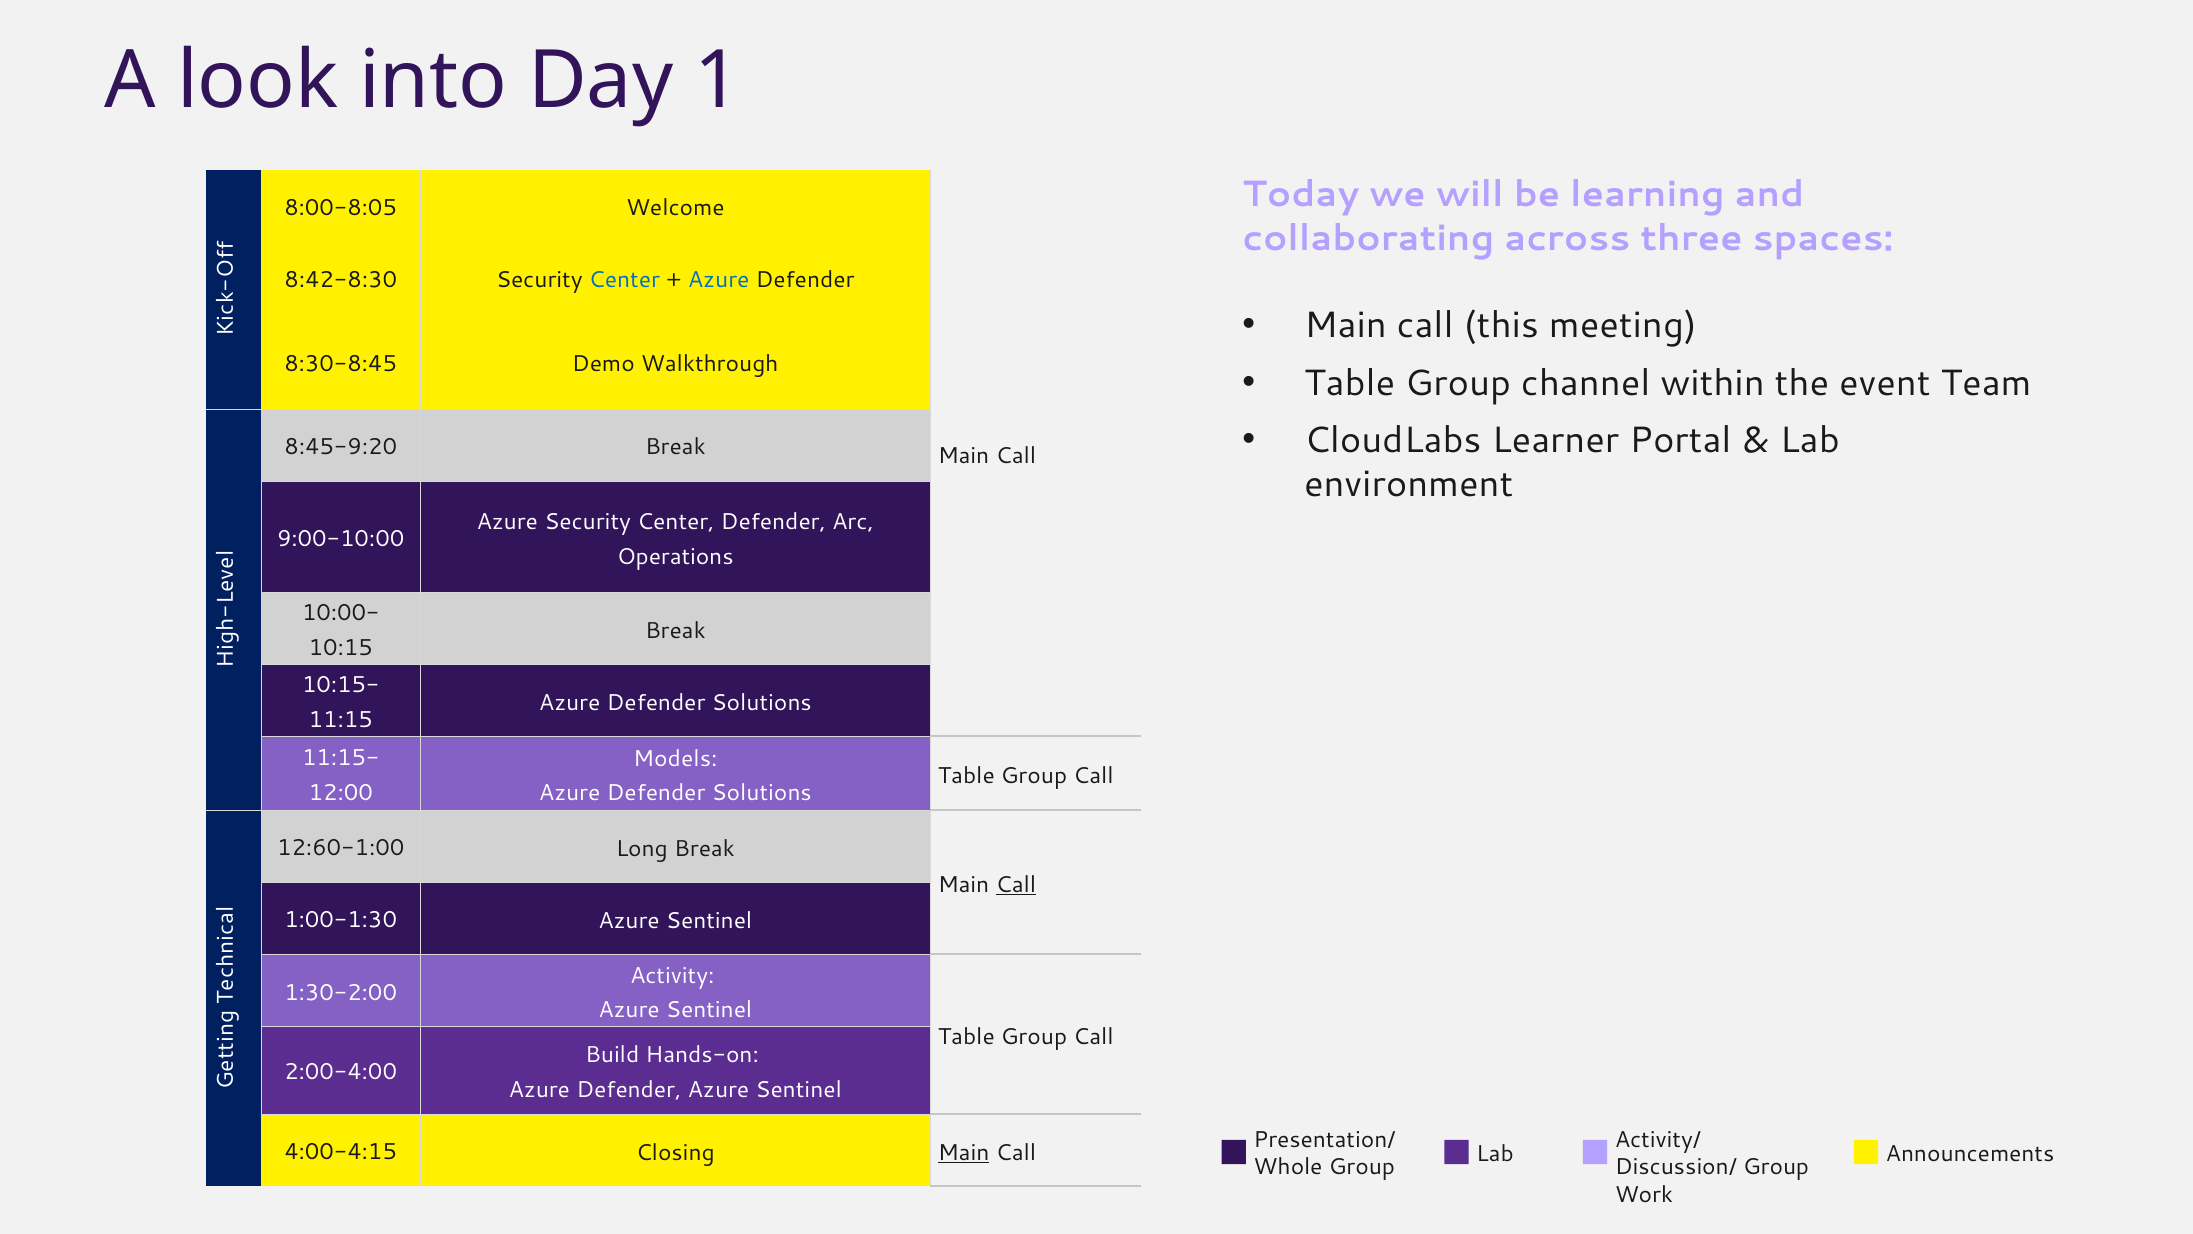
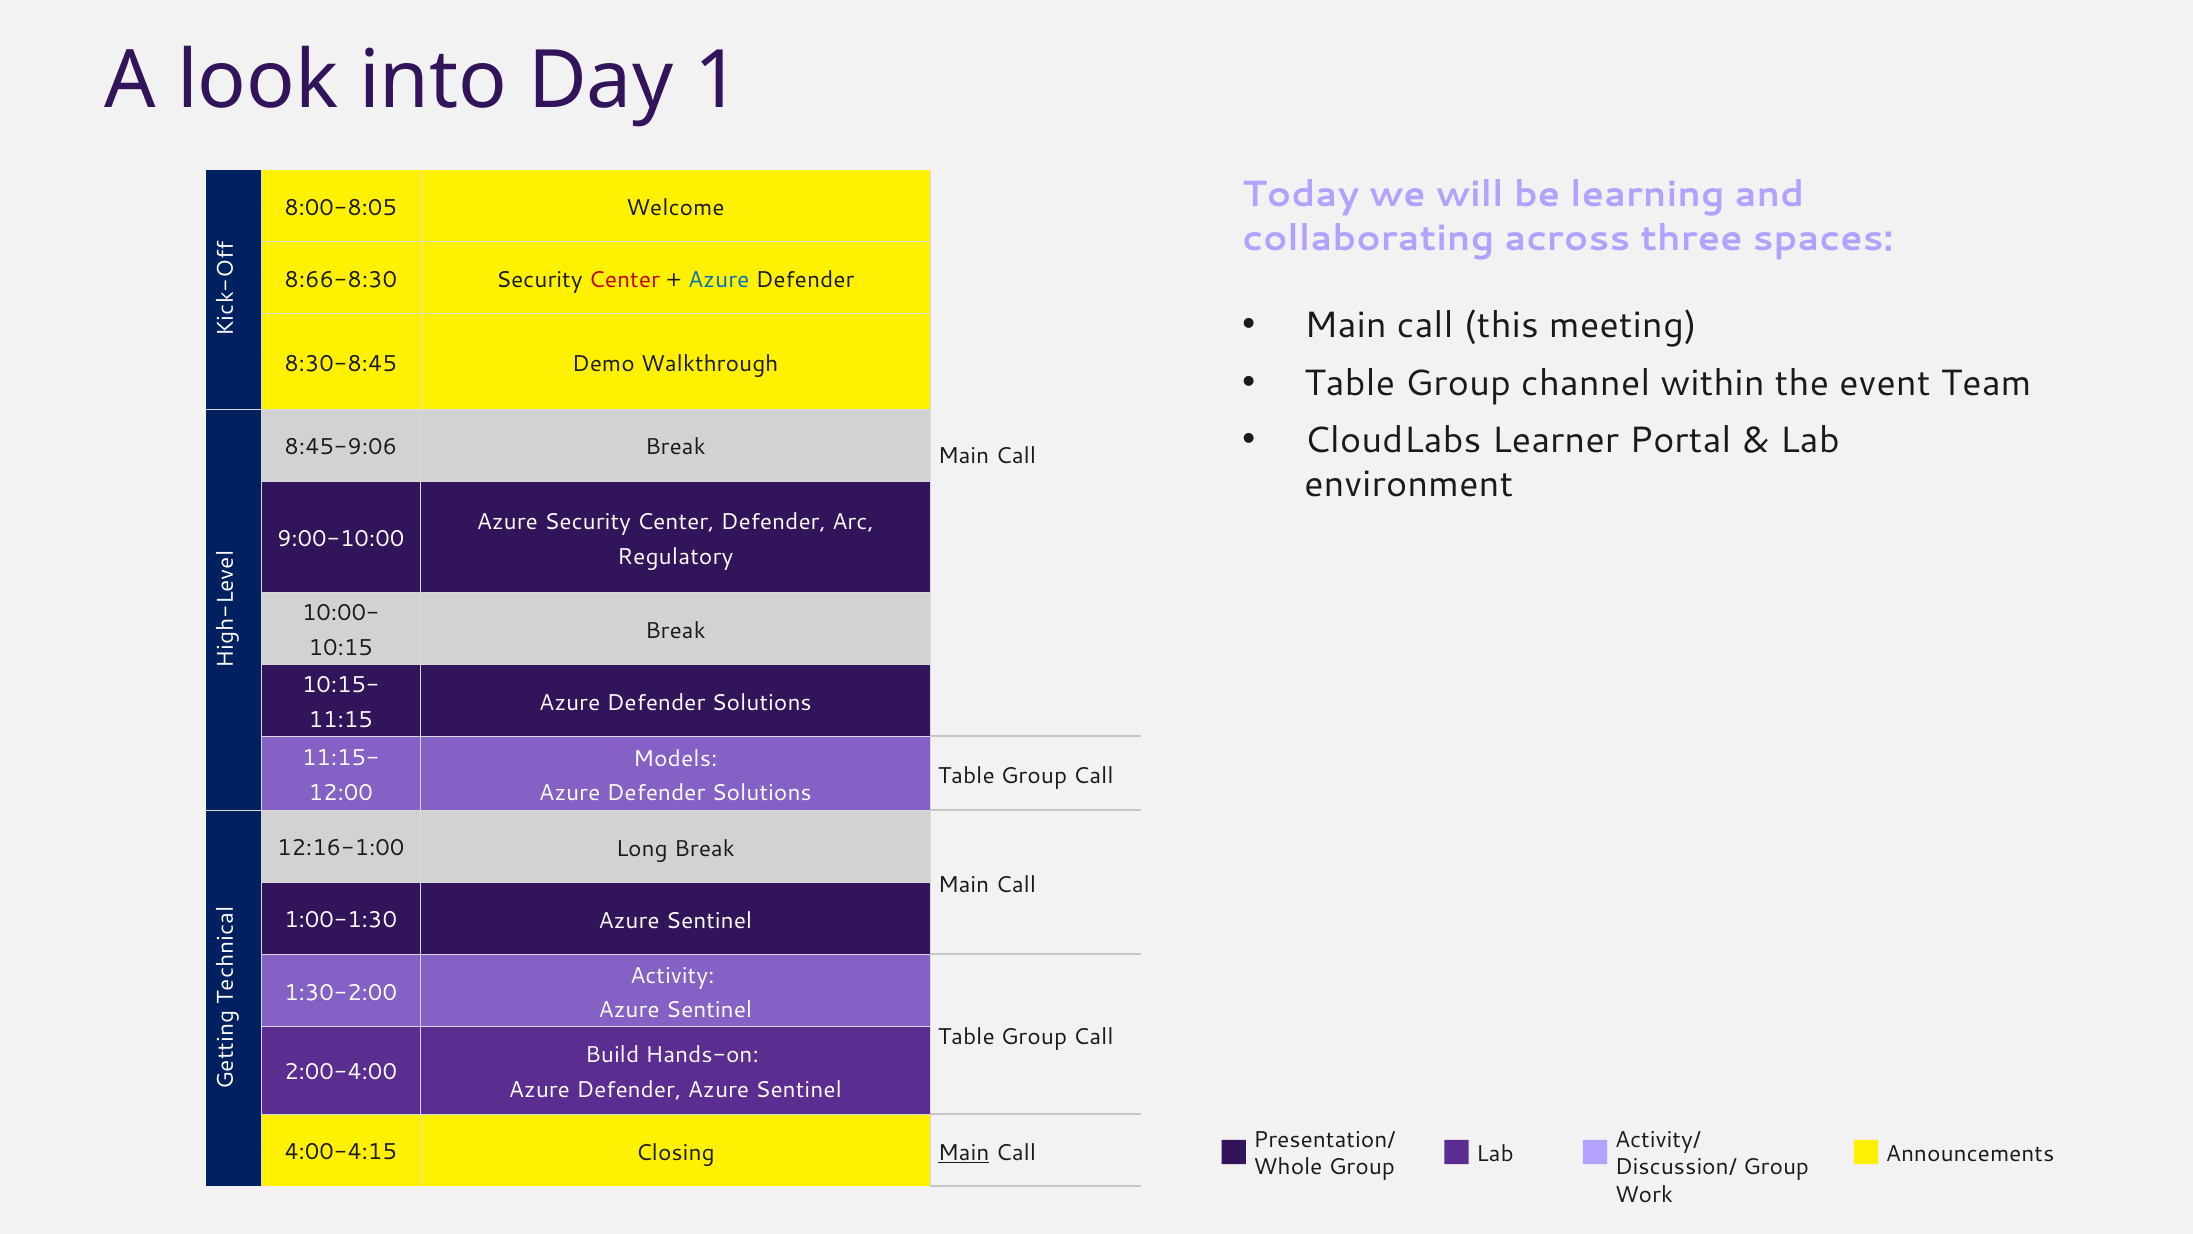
8:42-8:30: 8:42-8:30 -> 8:66-8:30
Center at (624, 280) colour: blue -> red
8:45-9:20: 8:45-9:20 -> 8:45-9:06
Operations: Operations -> Regulatory
12:60-1:00: 12:60-1:00 -> 12:16-1:00
Call at (1016, 884) underline: present -> none
